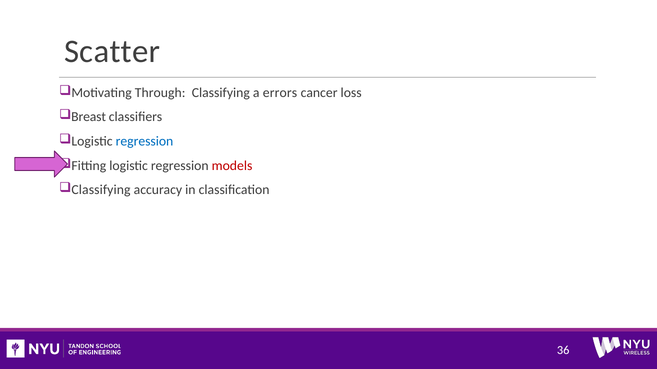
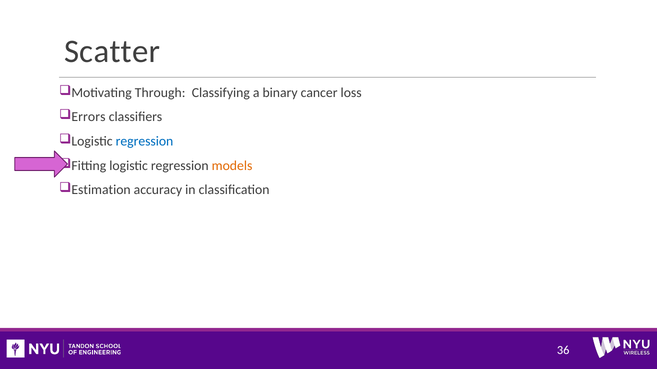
errors: errors -> binary
Breast: Breast -> Errors
models colour: red -> orange
Classifying at (101, 190): Classifying -> Estimation
